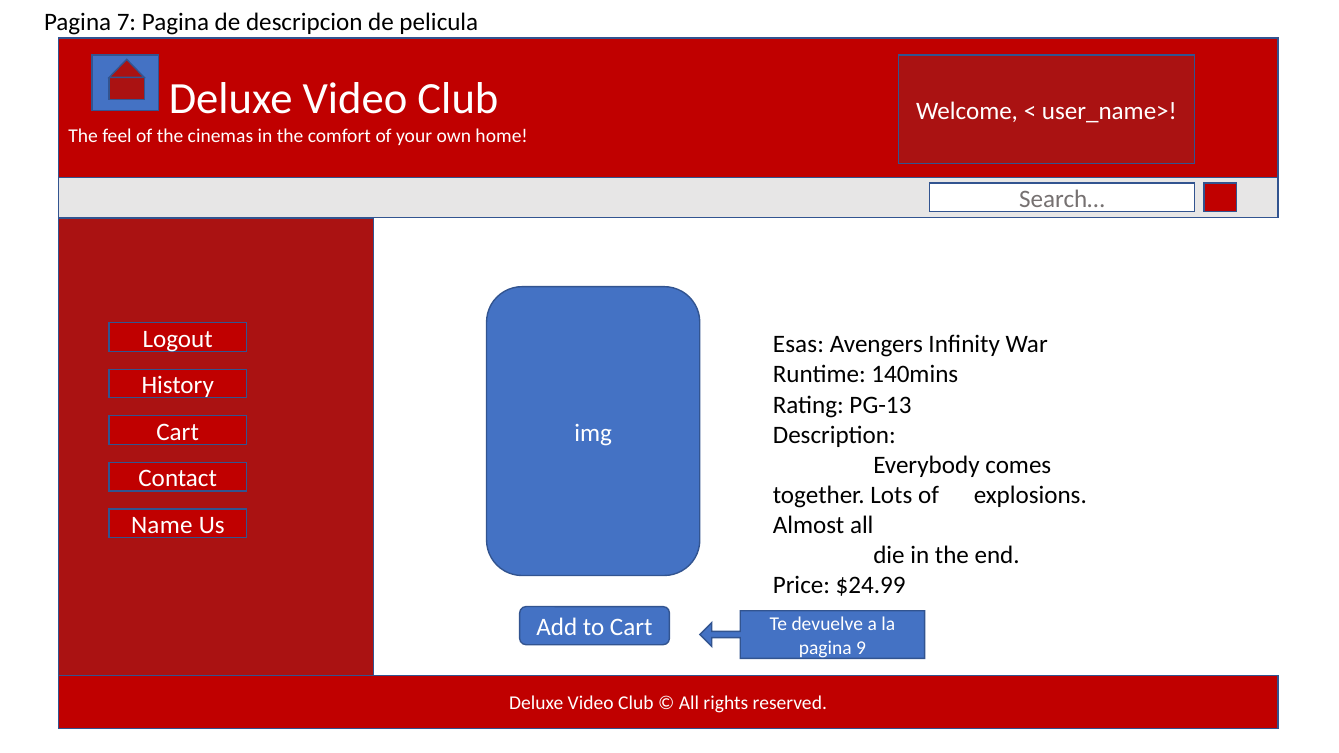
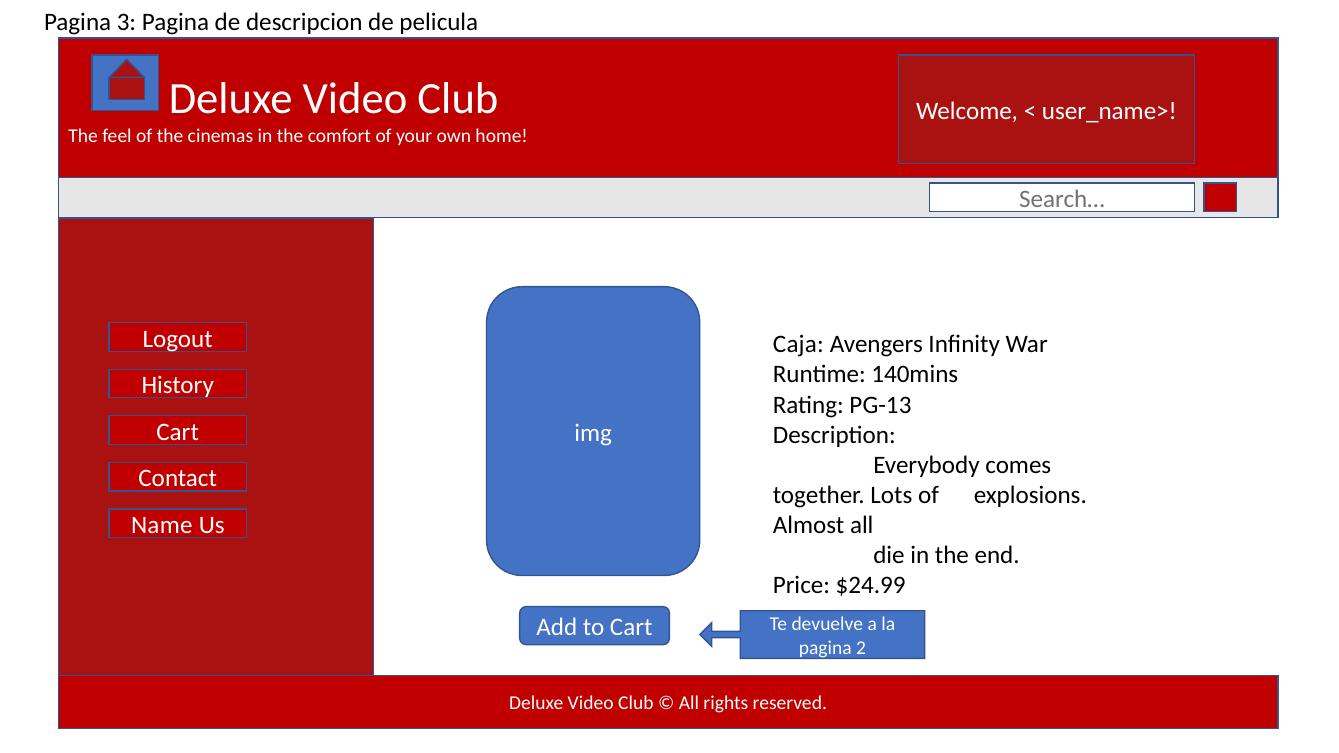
7: 7 -> 3
Esas: Esas -> Caja
9: 9 -> 2
